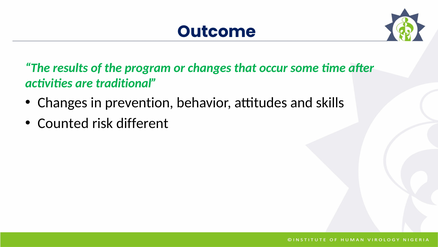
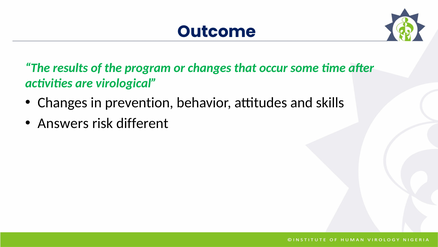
traditional: traditional -> virological
Counted: Counted -> Answers
